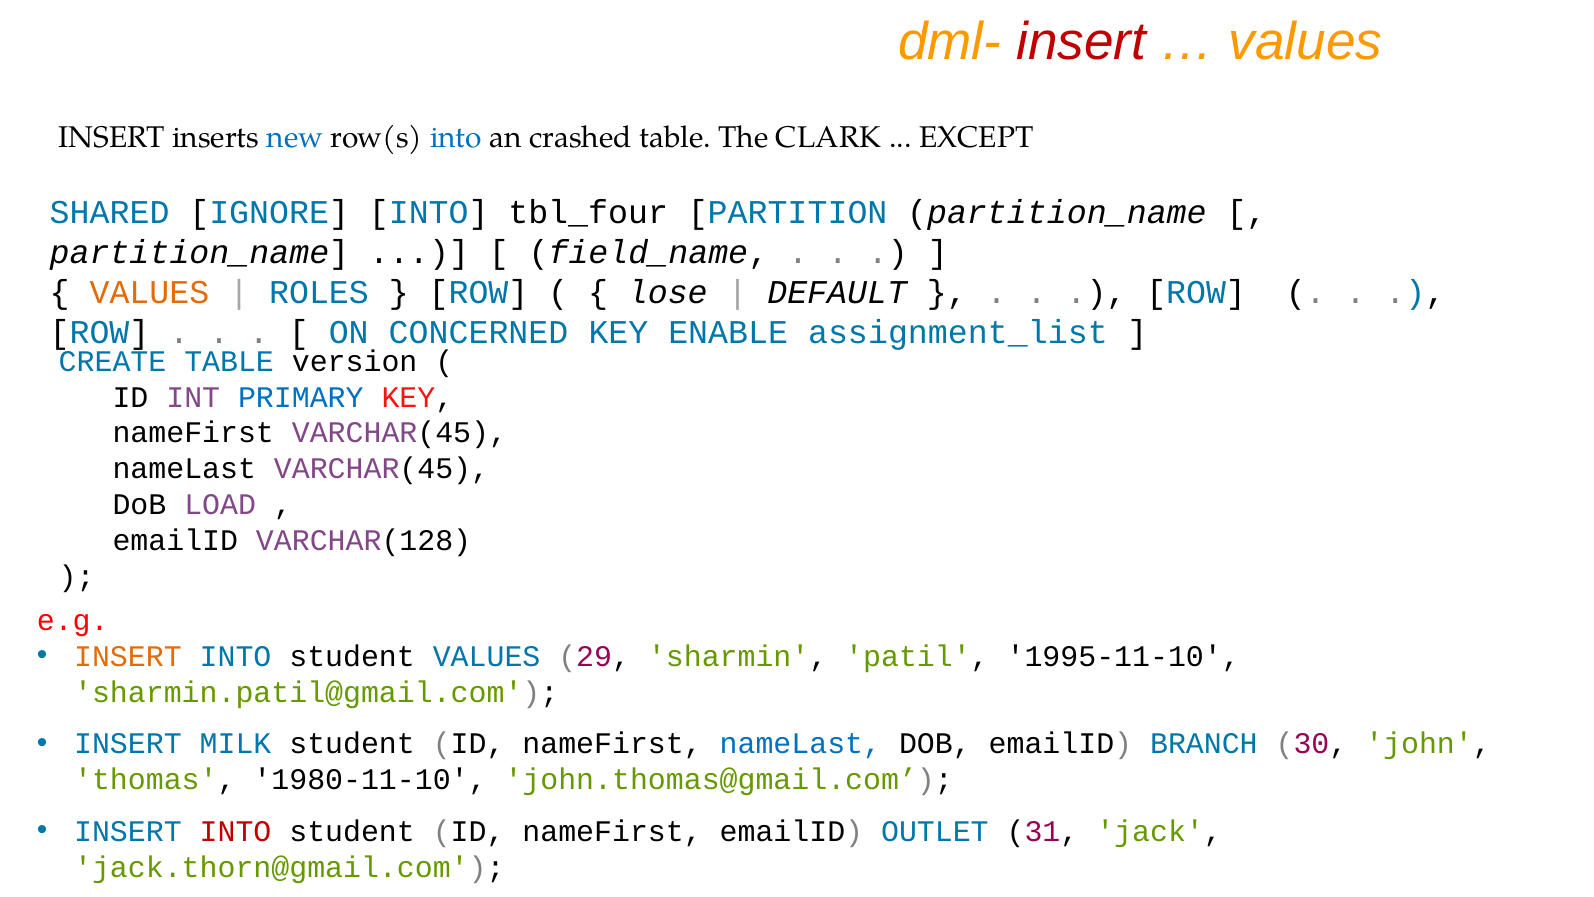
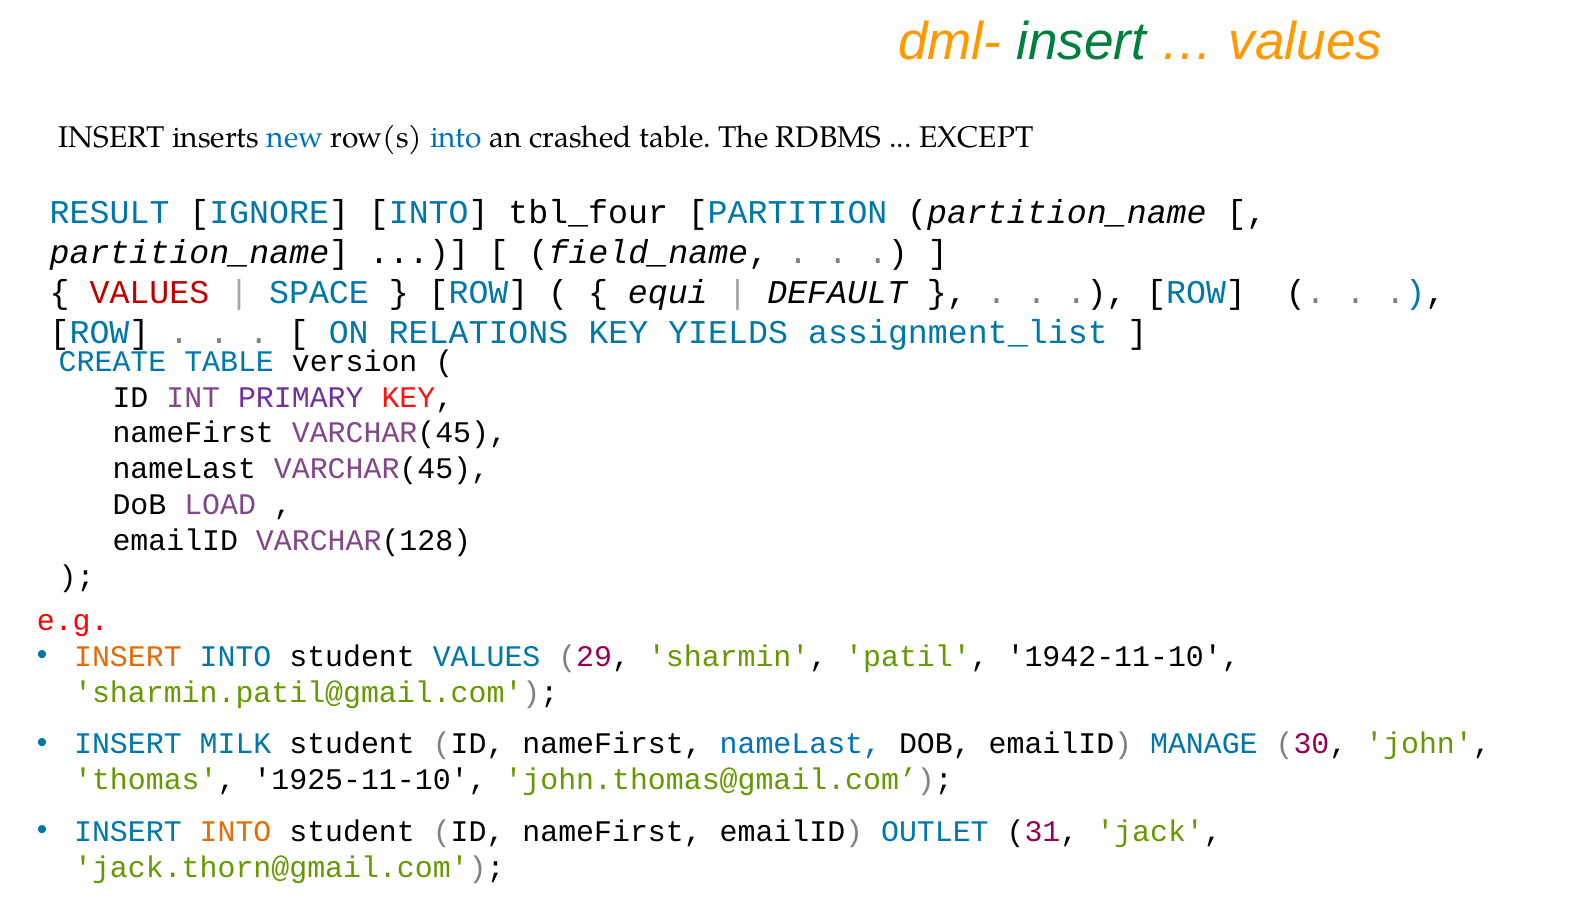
insert at (1081, 41) colour: red -> green
CLARK: CLARK -> RDBMS
SHARED: SHARED -> RESULT
VALUES at (149, 293) colour: orange -> red
ROLES: ROLES -> SPACE
lose: lose -> equi
CONCERNED: CONCERNED -> RELATIONS
ENABLE: ENABLE -> YIELDS
PRIMARY colour: blue -> purple
1995-11-10: 1995-11-10 -> 1942-11-10
BRANCH: BRANCH -> MANAGE
1980-11-10: 1980-11-10 -> 1925-11-10
INTO at (236, 831) colour: red -> orange
